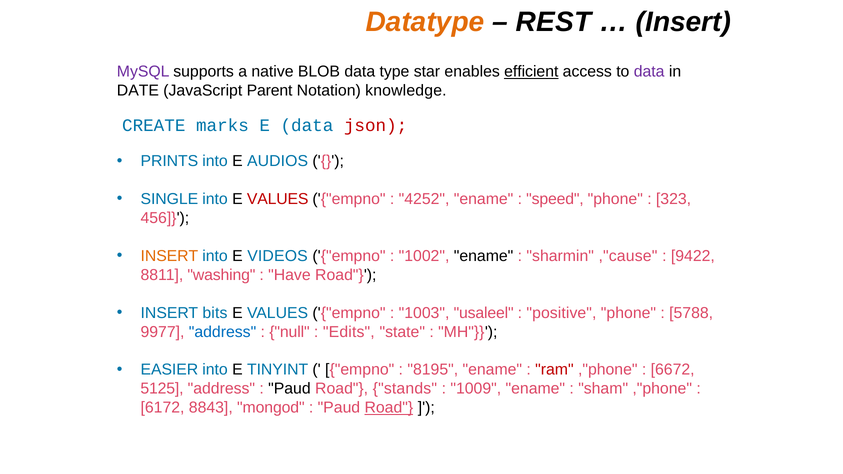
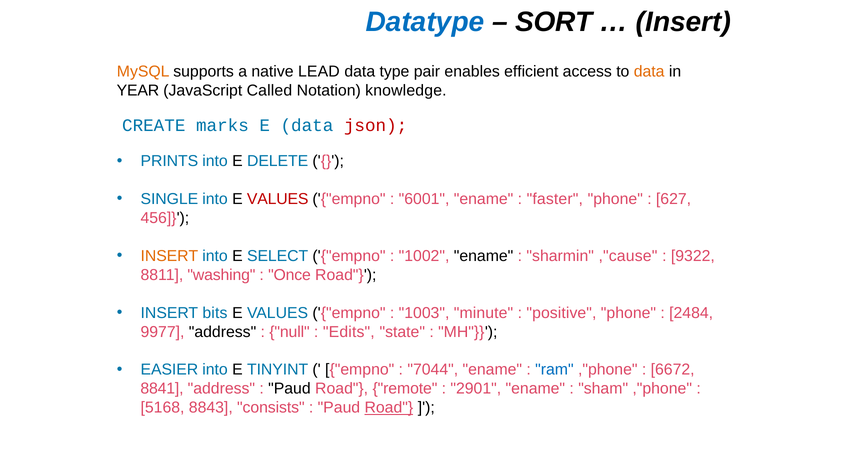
Datatype colour: orange -> blue
REST: REST -> SORT
MySQL colour: purple -> orange
BLOB: BLOB -> LEAD
star: star -> pair
efficient underline: present -> none
data at (649, 72) colour: purple -> orange
DATE: DATE -> YEAR
Parent: Parent -> Called
AUDIOS: AUDIOS -> DELETE
4252: 4252 -> 6001
speed: speed -> faster
323: 323 -> 627
VIDEOS: VIDEOS -> SELECT
9422: 9422 -> 9322
Have: Have -> Once
usaleel: usaleel -> minute
5788: 5788 -> 2484
address at (223, 332) colour: blue -> black
8195: 8195 -> 7044
ram colour: red -> blue
5125: 5125 -> 8841
stands: stands -> remote
1009: 1009 -> 2901
6172: 6172 -> 5168
mongod: mongod -> consists
